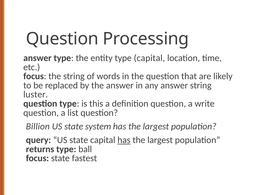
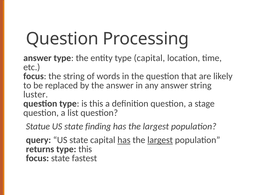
write: write -> stage
Billion: Billion -> Statue
system: system -> finding
largest at (160, 139) underline: none -> present
type ball: ball -> this
